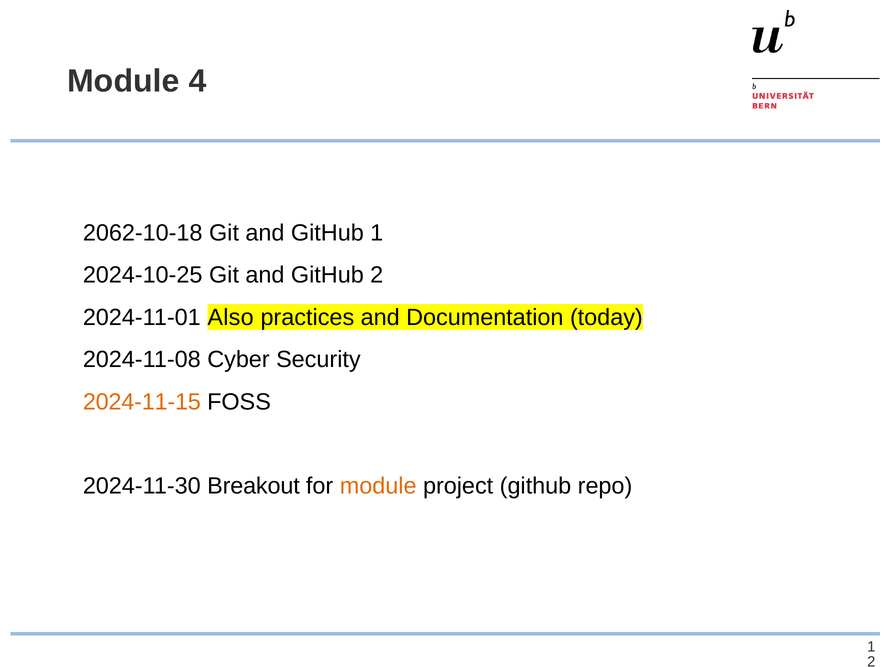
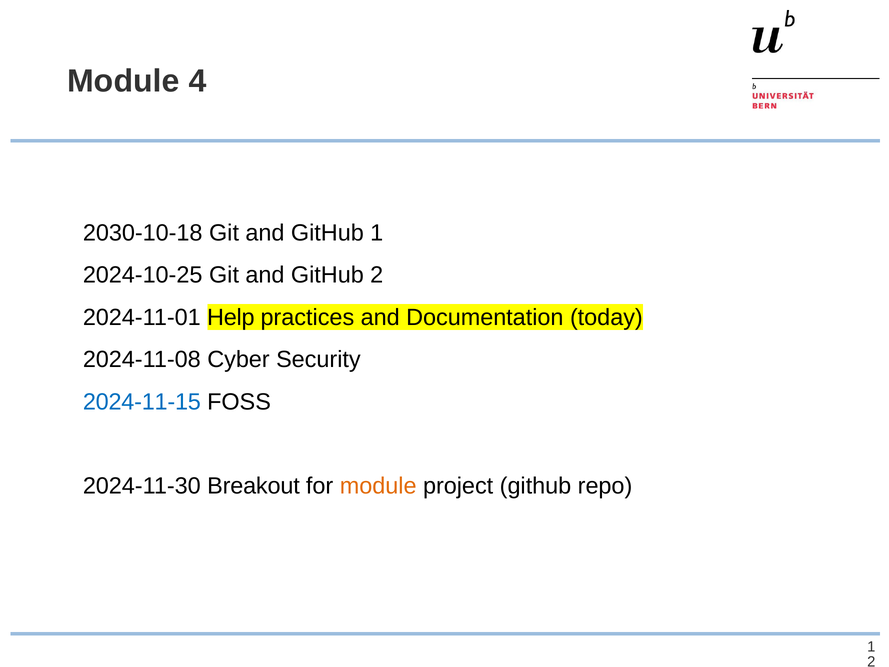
2062-10-18: 2062-10-18 -> 2030-10-18
Also: Also -> Help
2024-11-15 colour: orange -> blue
